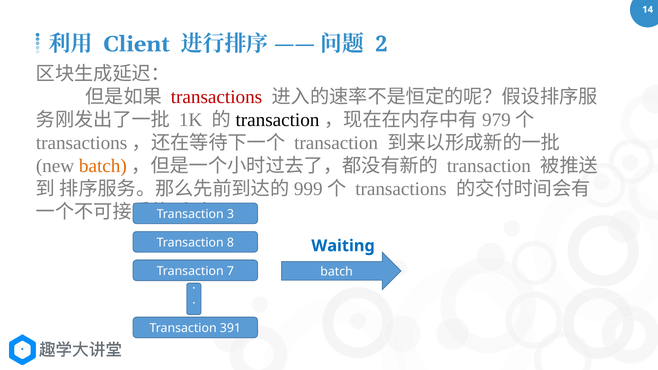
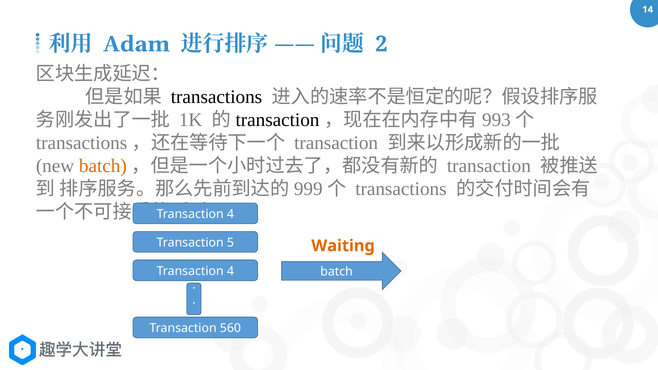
Client: Client -> Adam
transactions at (216, 97) colour: red -> black
979: 979 -> 993
3 at (230, 214): 3 -> 4
8: 8 -> 5
Waiting colour: blue -> orange
7 at (230, 271): 7 -> 4
391: 391 -> 560
